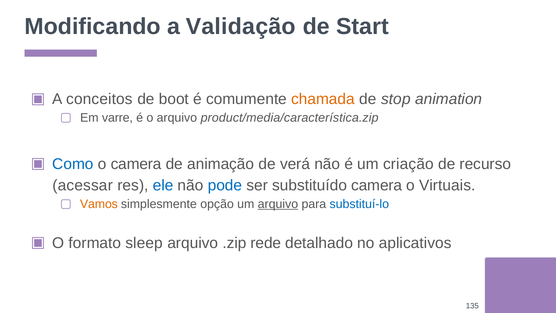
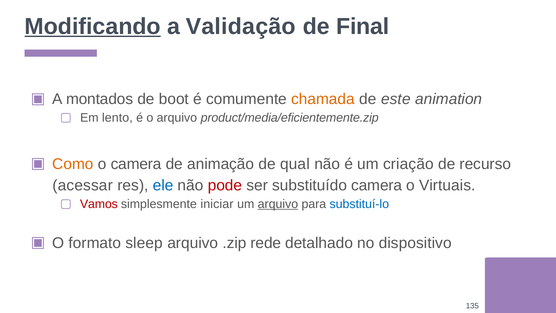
Modificando underline: none -> present
Start: Start -> Final
conceitos: conceitos -> montados
stop: stop -> este
varre: varre -> lento
product/media/característica.zip: product/media/característica.zip -> product/media/eficientemente.zip
Como colour: blue -> orange
verá: verá -> qual
pode colour: blue -> red
Vamos colour: orange -> red
opção: opção -> iniciar
aplicativos: aplicativos -> dispositivo
